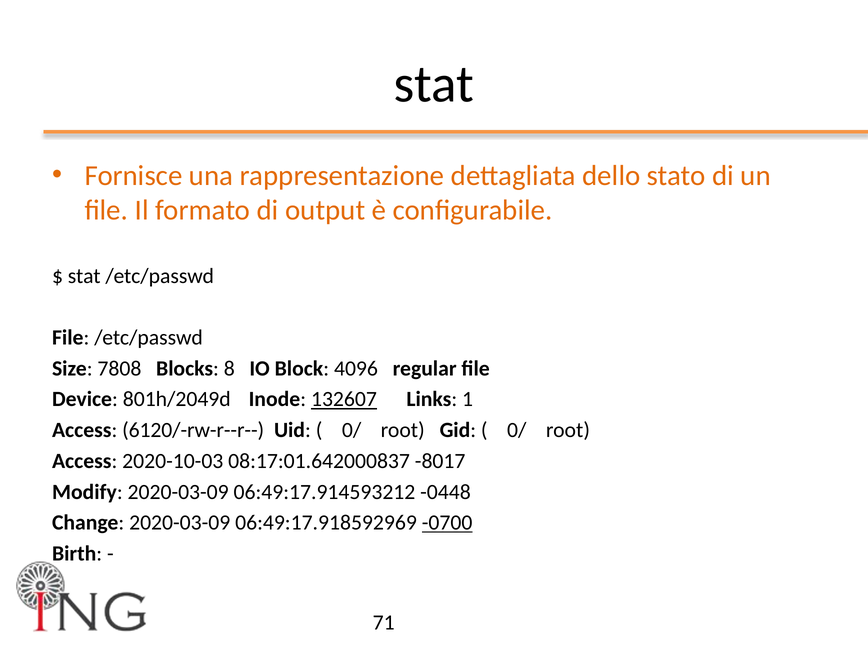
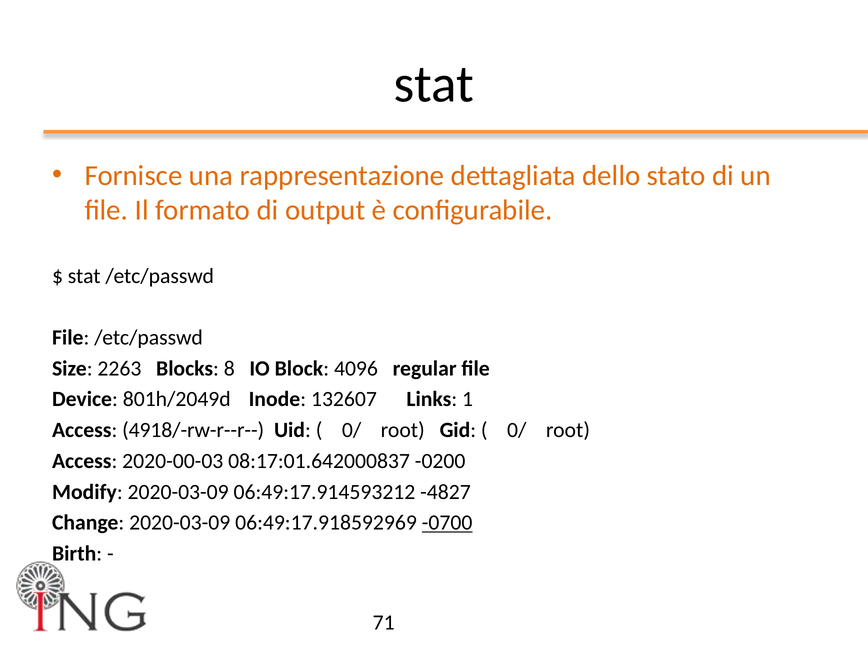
7808: 7808 -> 2263
132607 underline: present -> none
6120/-rw-r--r--: 6120/-rw-r--r-- -> 4918/-rw-r--r--
2020-10-03: 2020-10-03 -> 2020-00-03
-8017: -8017 -> -0200
-0448: -0448 -> -4827
